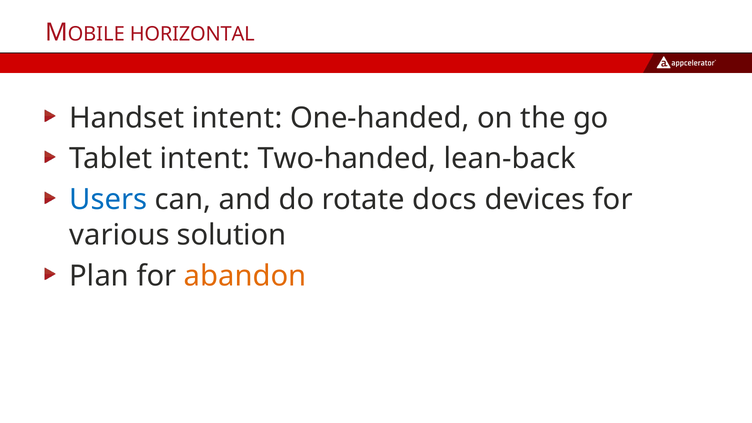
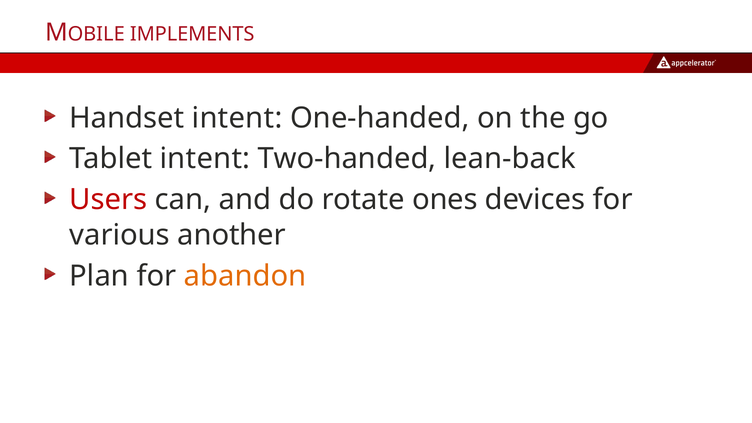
HORIZONTAL: HORIZONTAL -> IMPLEMENTS
Users colour: blue -> red
docs: docs -> ones
solution: solution -> another
